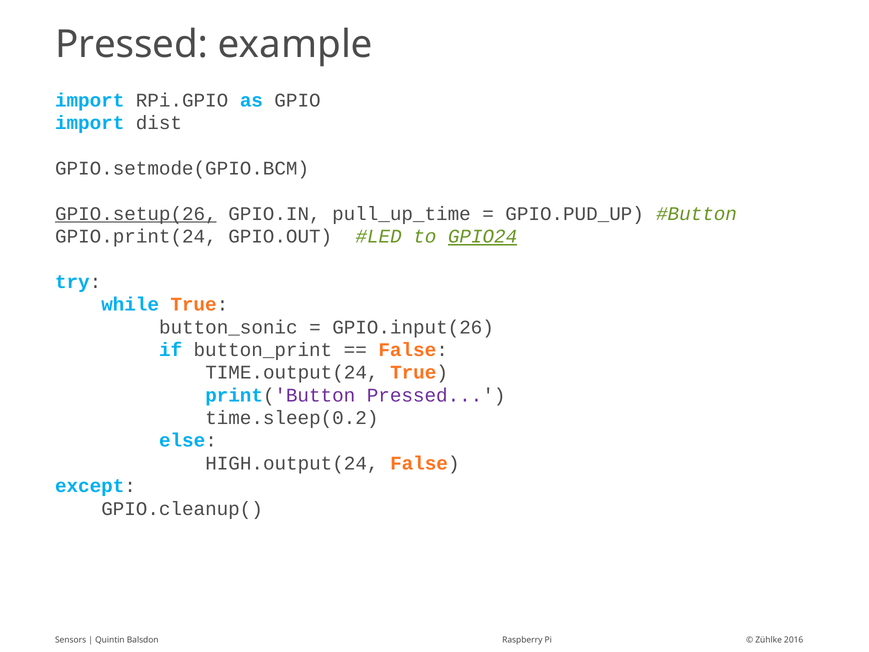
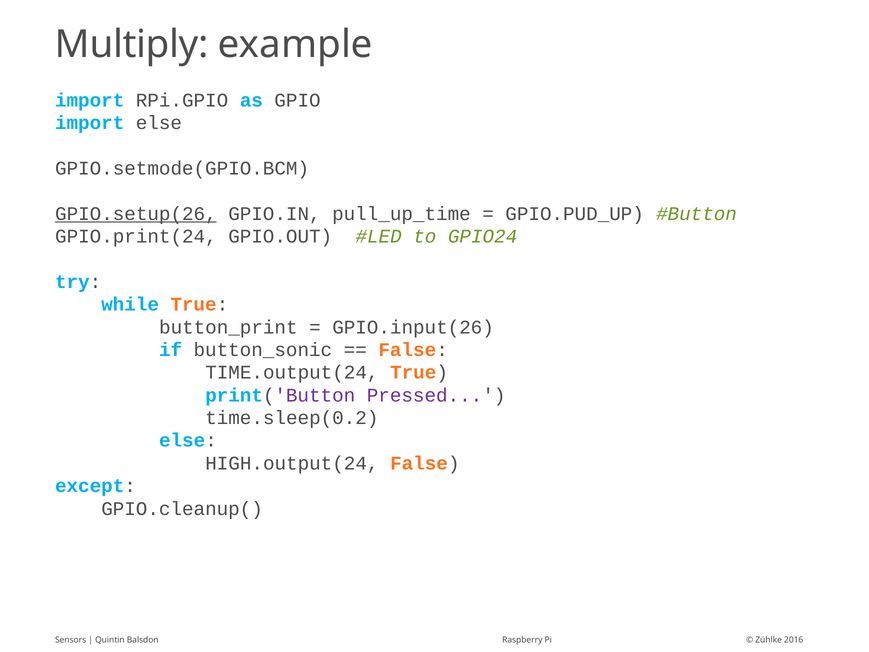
Pressed at (132, 45): Pressed -> Multiply
import dist: dist -> else
GPIO24 underline: present -> none
button_sonic: button_sonic -> button_print
button_print: button_print -> button_sonic
